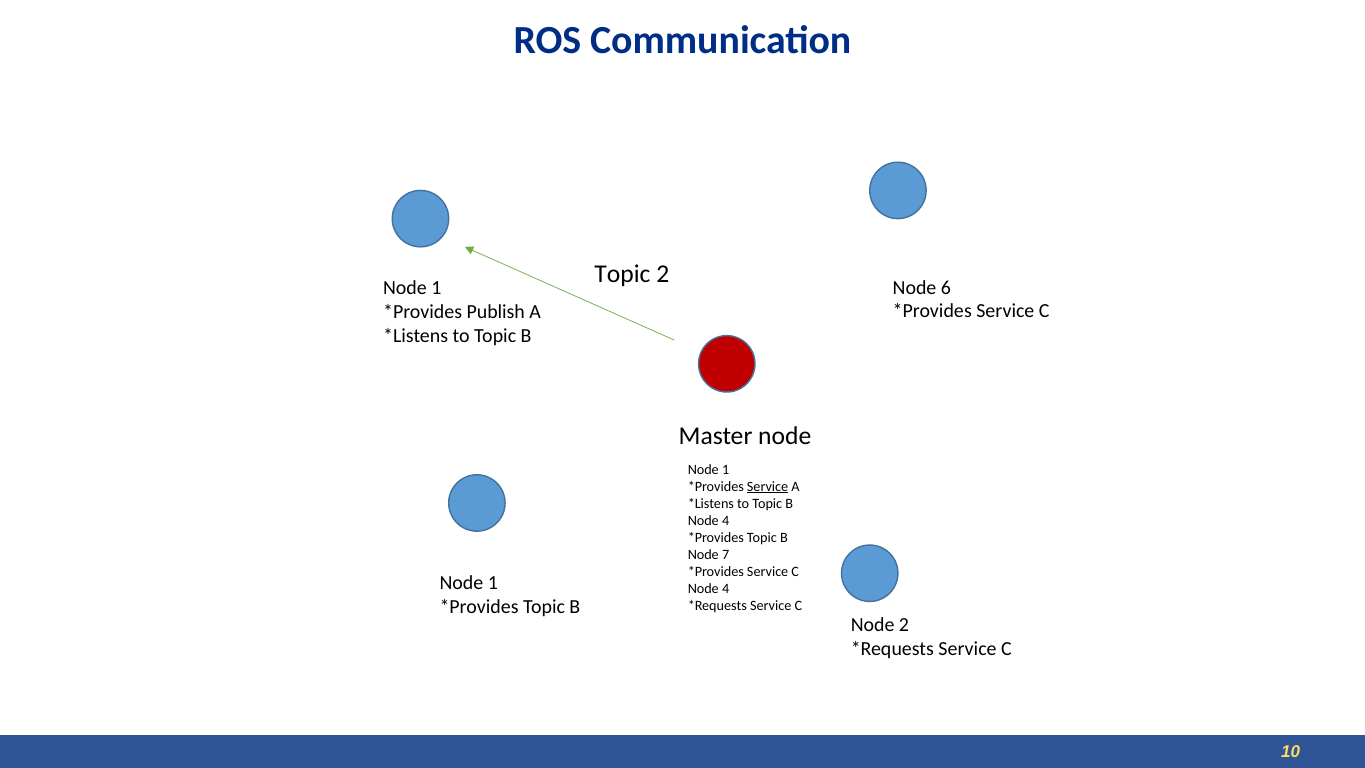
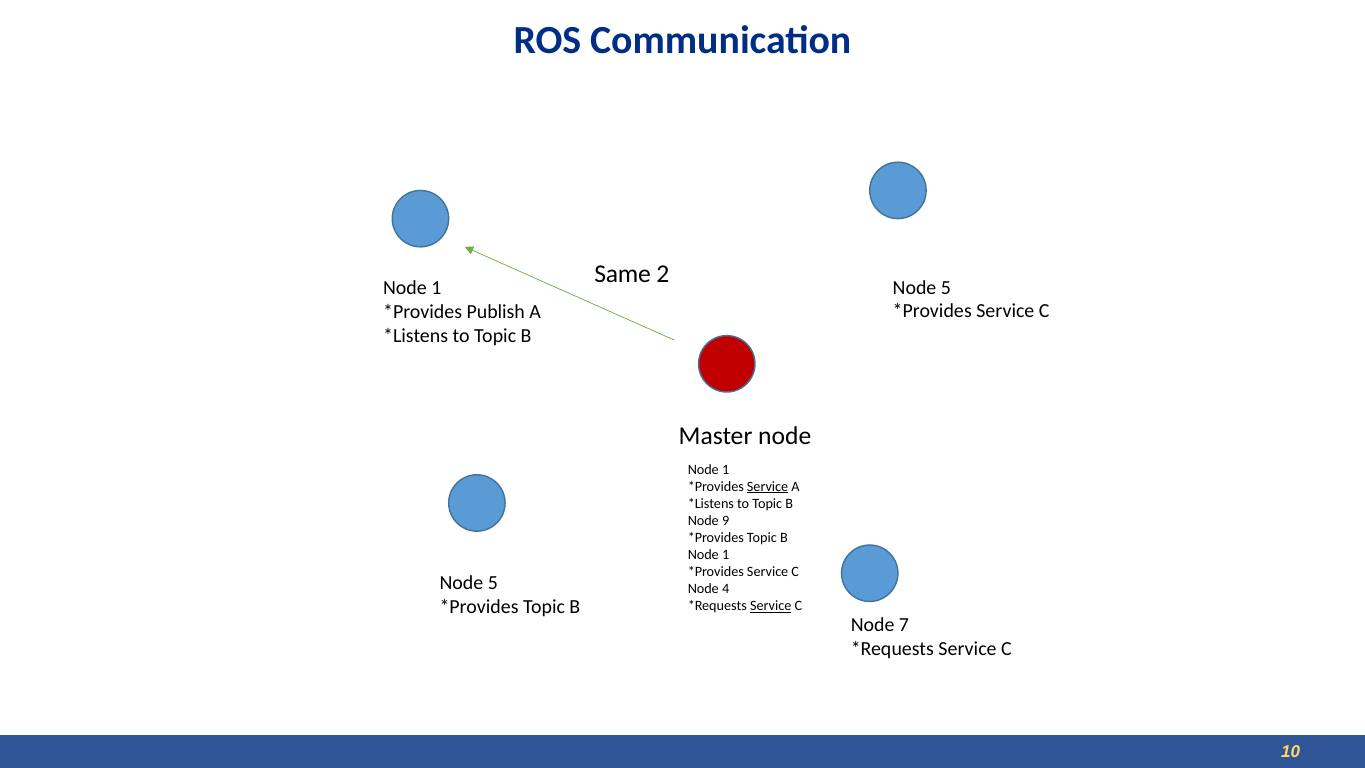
Topic at (622, 274): Topic -> Same
6 at (946, 287): 6 -> 5
4 at (726, 521): 4 -> 9
7 at (726, 555): 7 -> 1
1 at (493, 583): 1 -> 5
Service at (771, 606) underline: none -> present
Node 2: 2 -> 7
